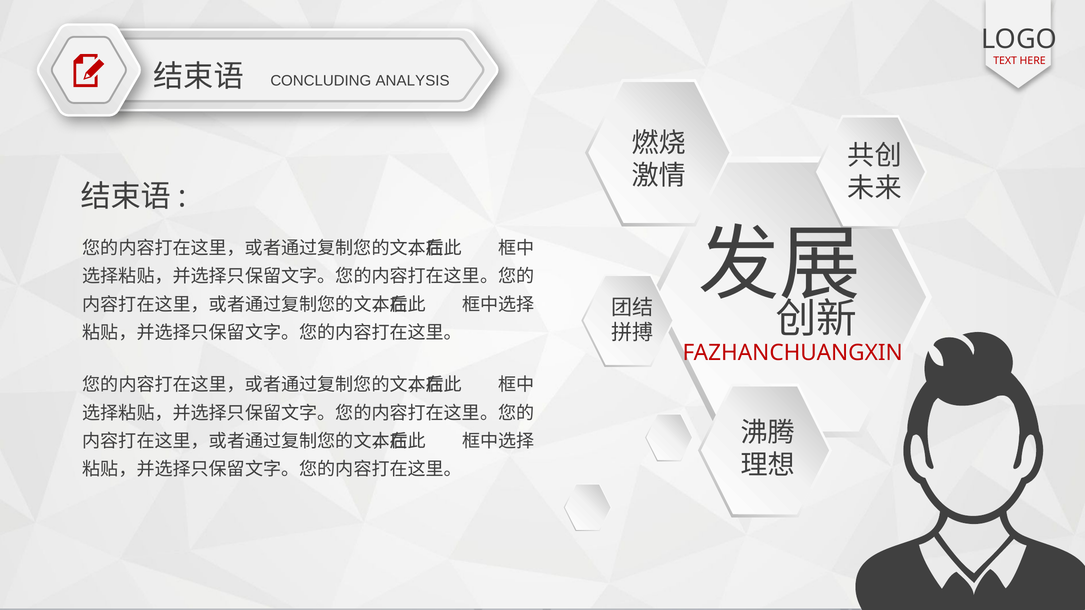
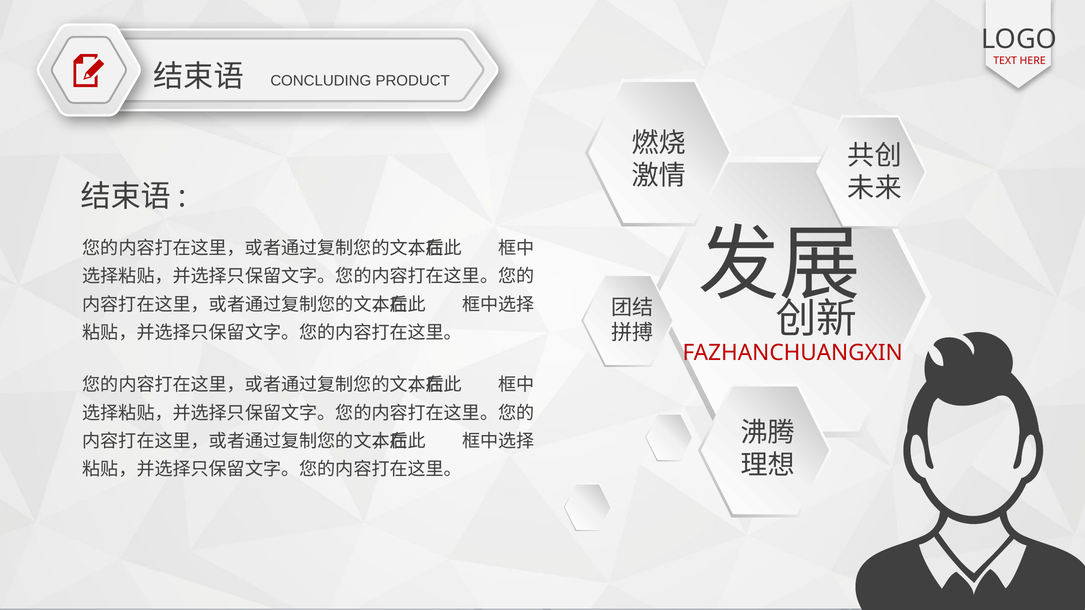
ANALYSIS: ANALYSIS -> PRODUCT
